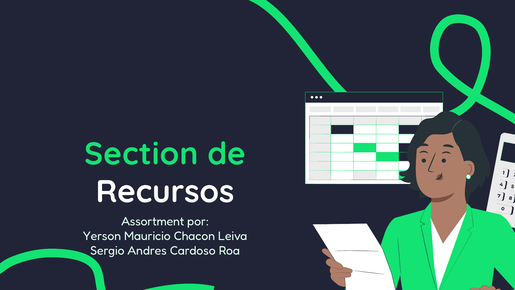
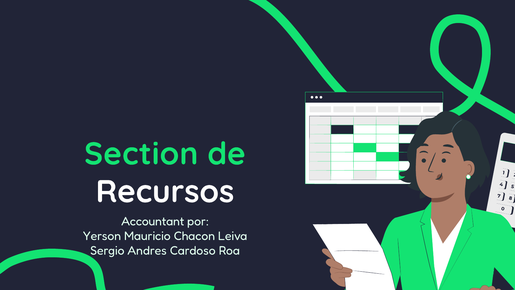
Assortment: Assortment -> Accountant
